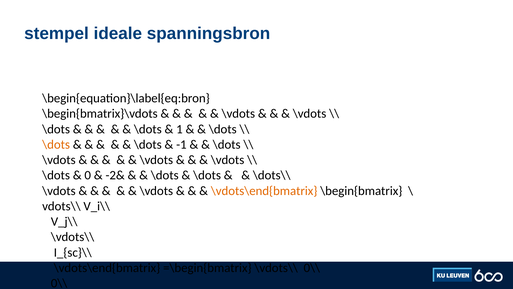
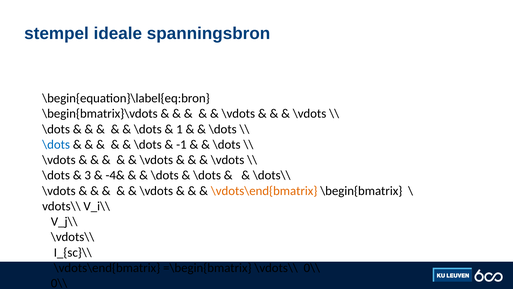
\dots at (56, 144) colour: orange -> blue
0: 0 -> 3
-2&: -2& -> -4&
